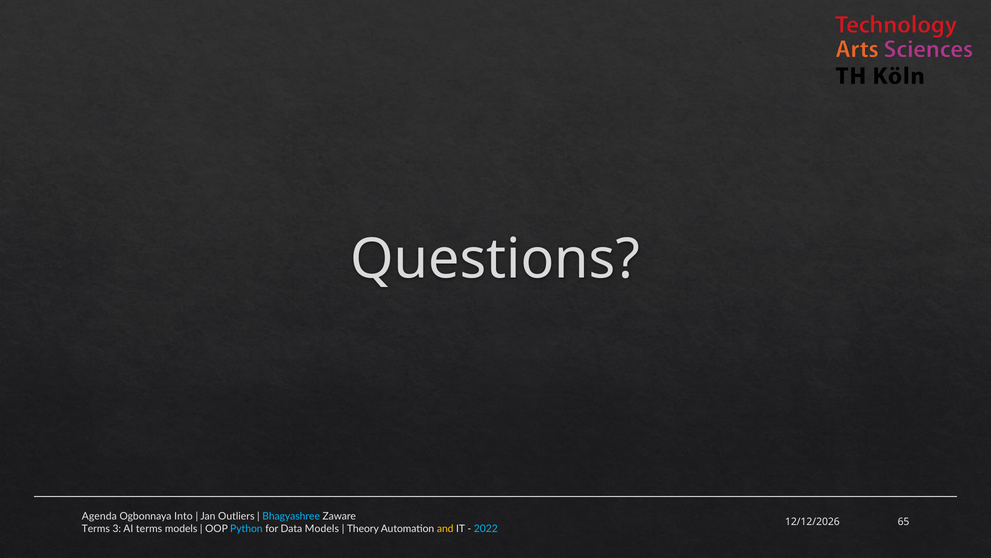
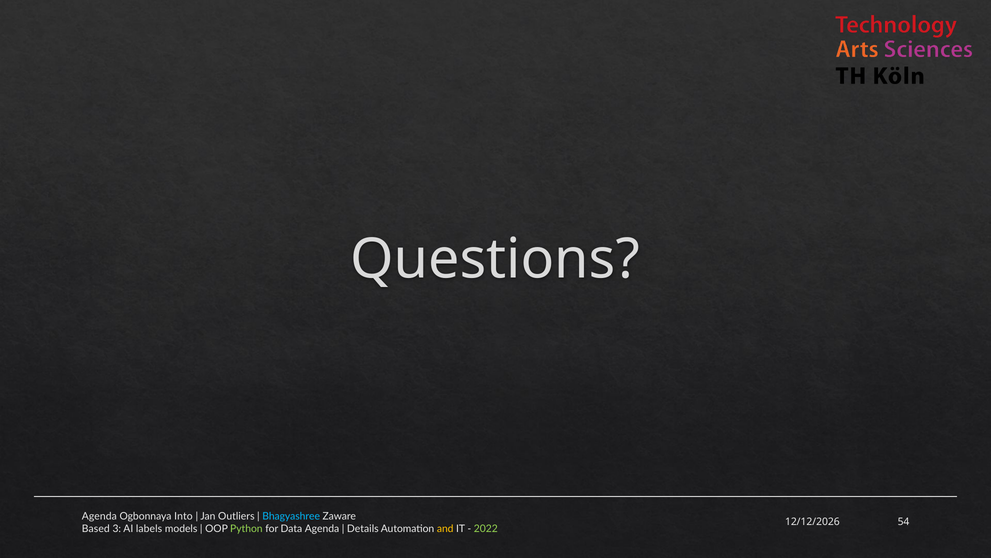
65: 65 -> 54
Terms at (96, 528): Terms -> Based
AI terms: terms -> labels
Python colour: light blue -> light green
Data Models: Models -> Agenda
Theory: Theory -> Details
2022 colour: light blue -> light green
